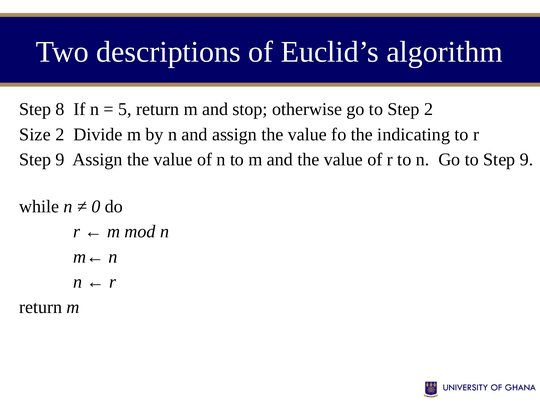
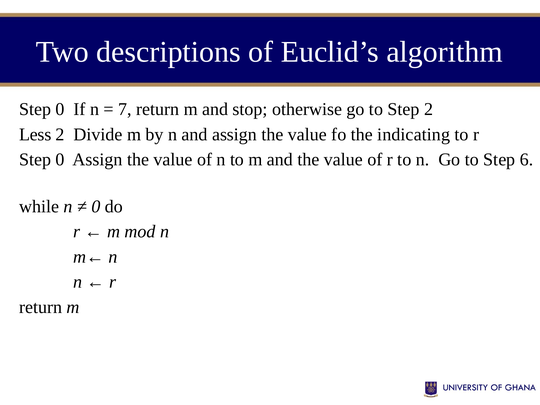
8 at (60, 109): 8 -> 0
5: 5 -> 7
Size: Size -> Less
9 at (60, 160): 9 -> 0
to Step 9: 9 -> 6
